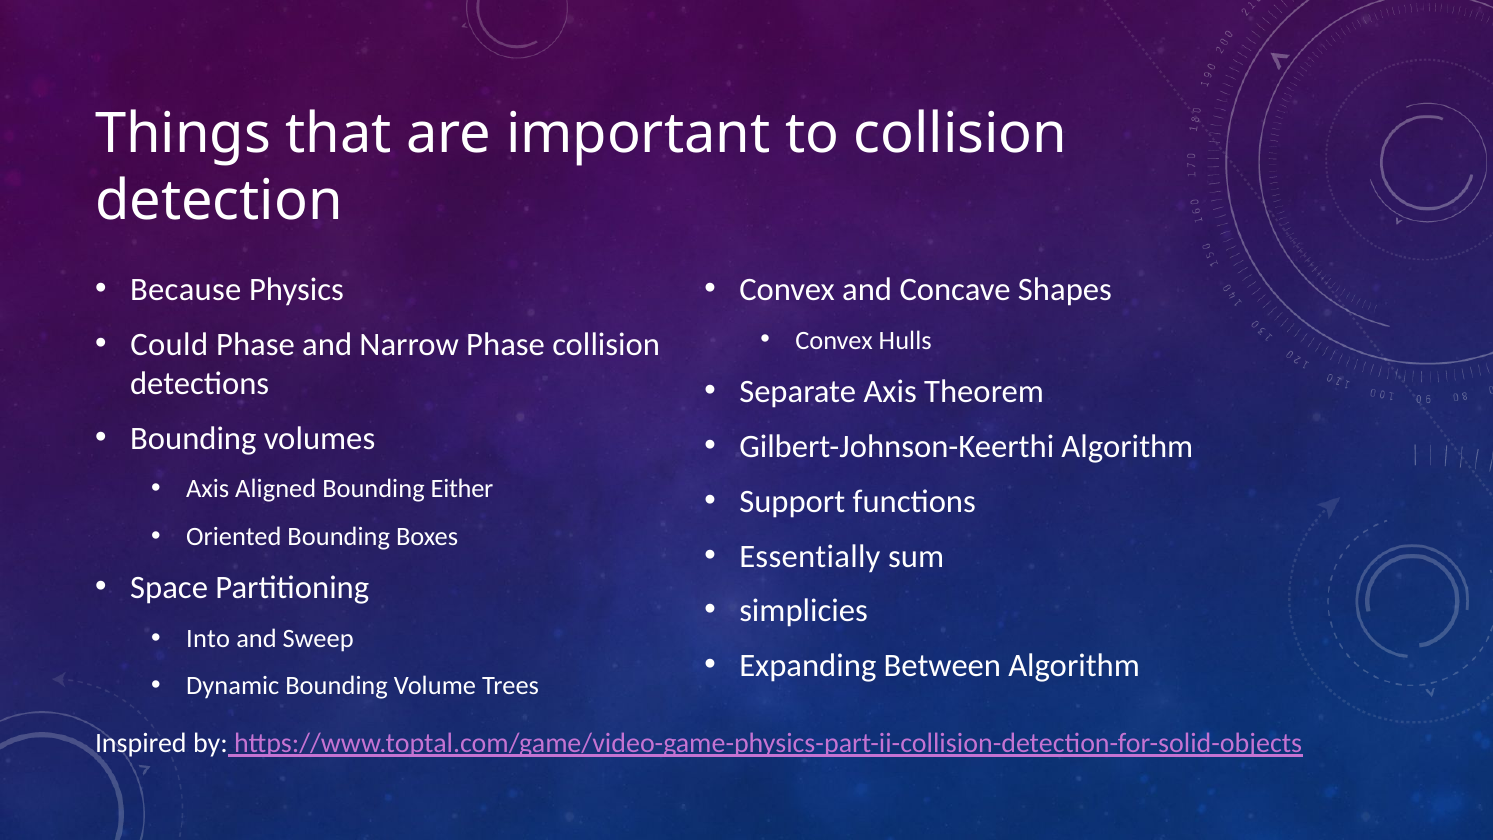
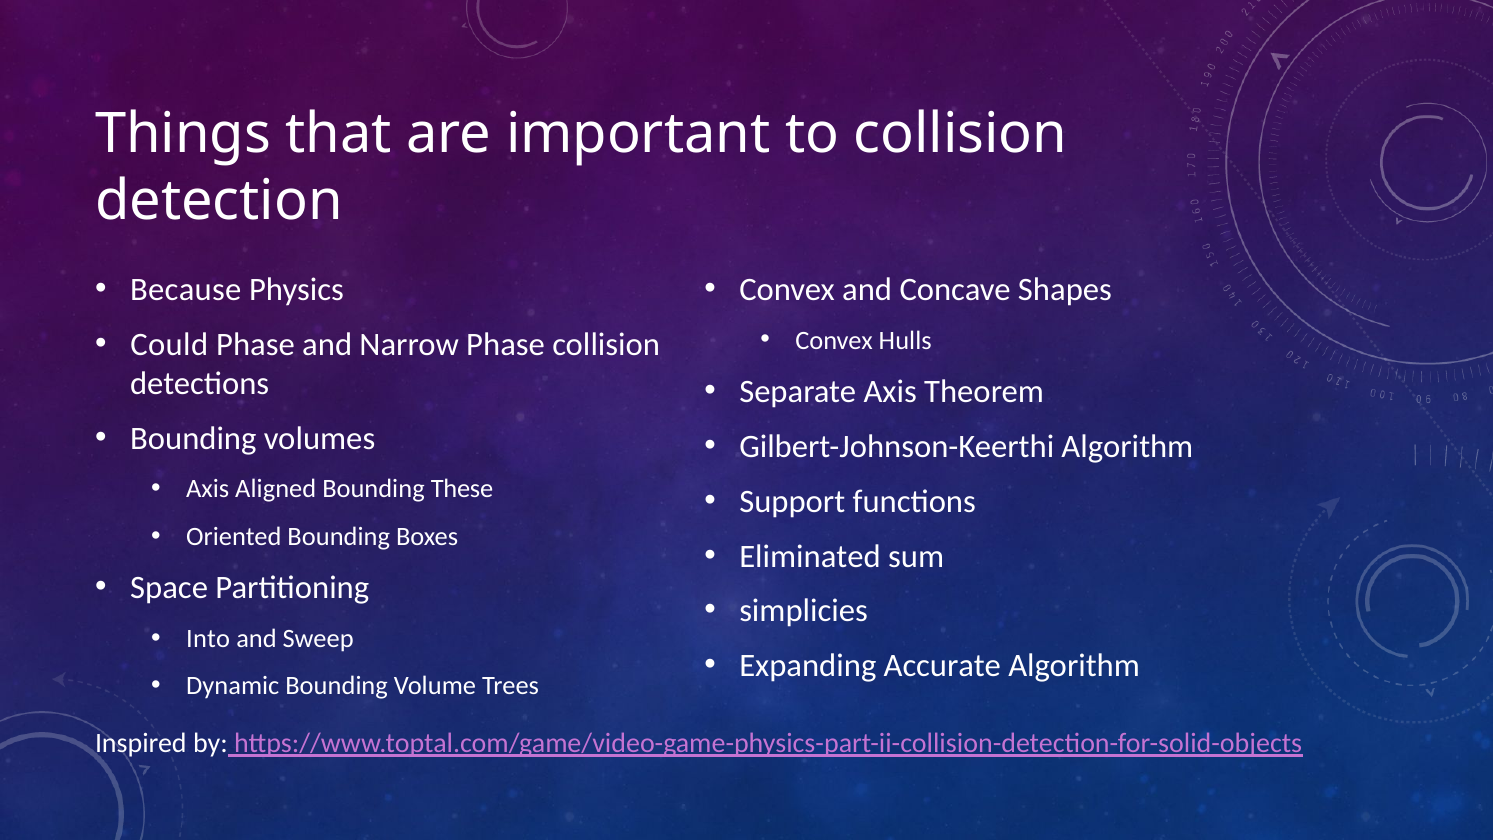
Either: Either -> These
Essentially: Essentially -> Eliminated
Between: Between -> Accurate
